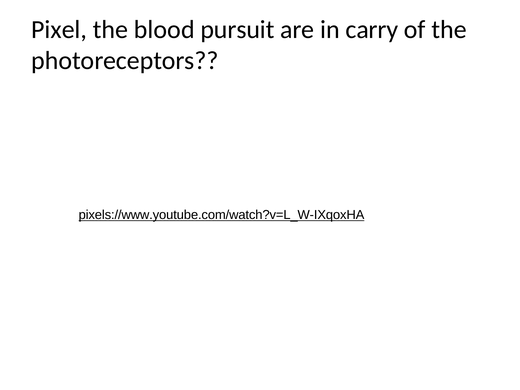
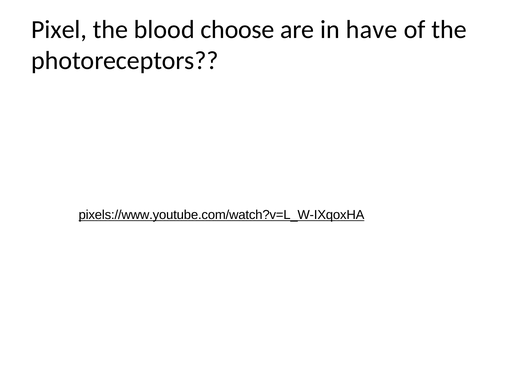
pursuit: pursuit -> choose
carry: carry -> have
